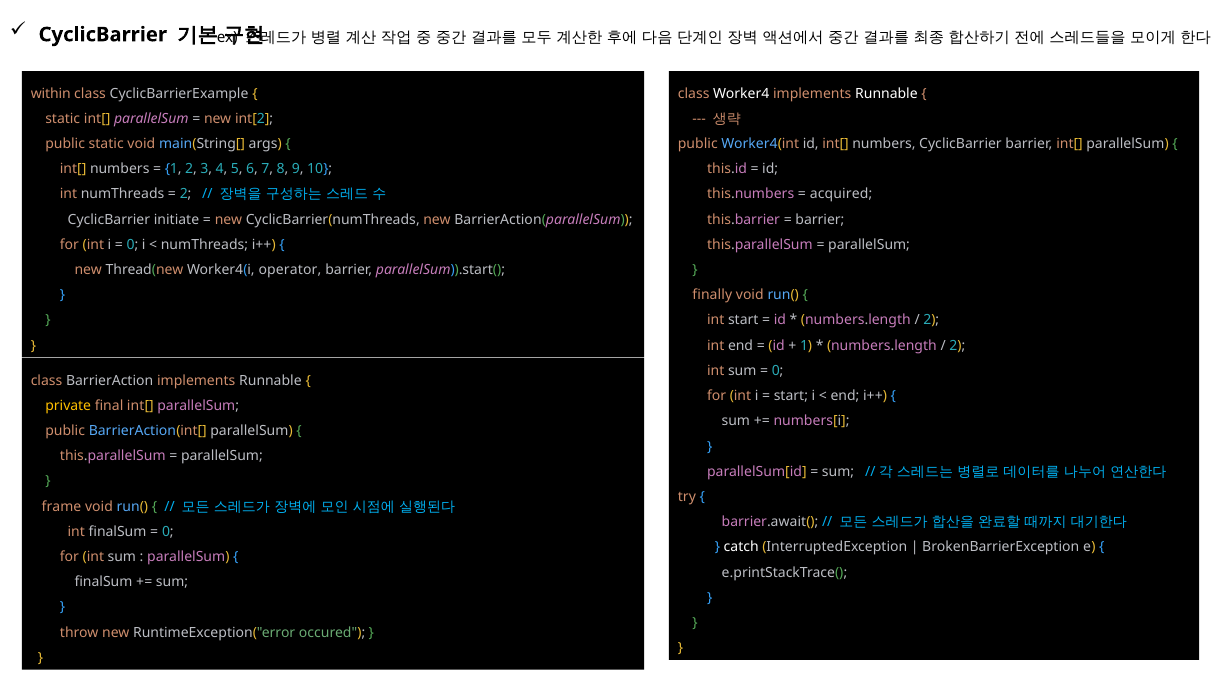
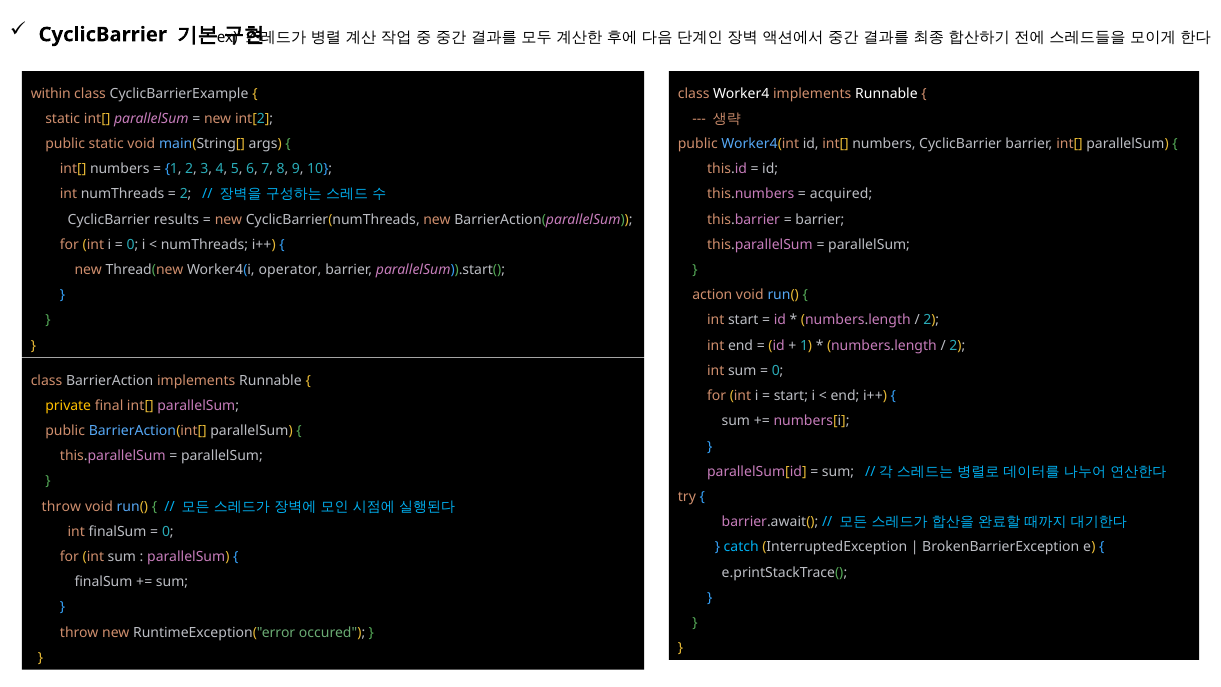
initiate: initiate -> results
finally: finally -> action
frame at (62, 506): frame -> throw
catch colour: white -> light blue
